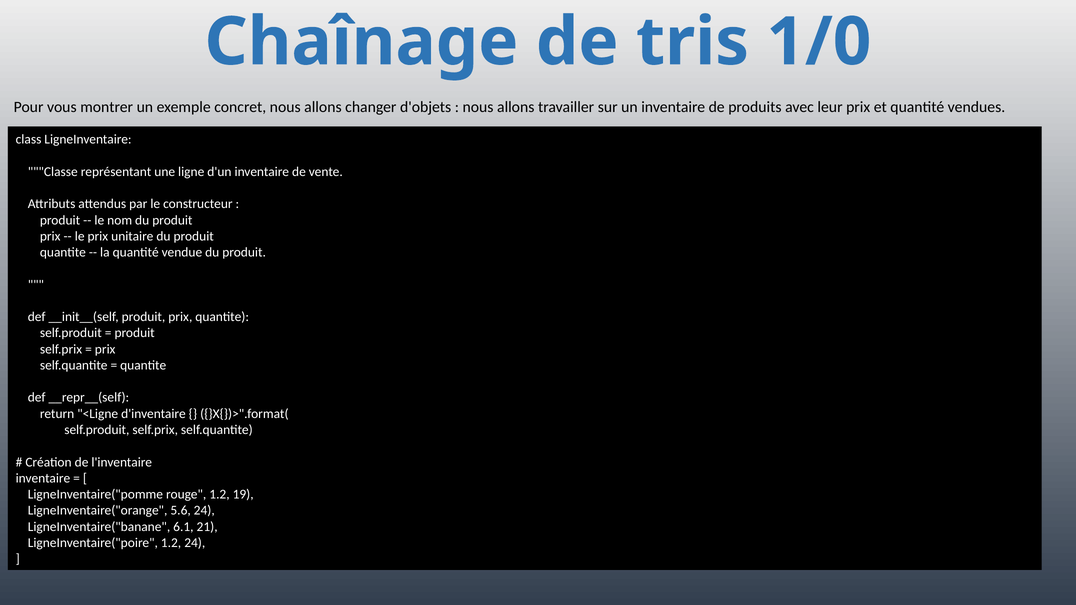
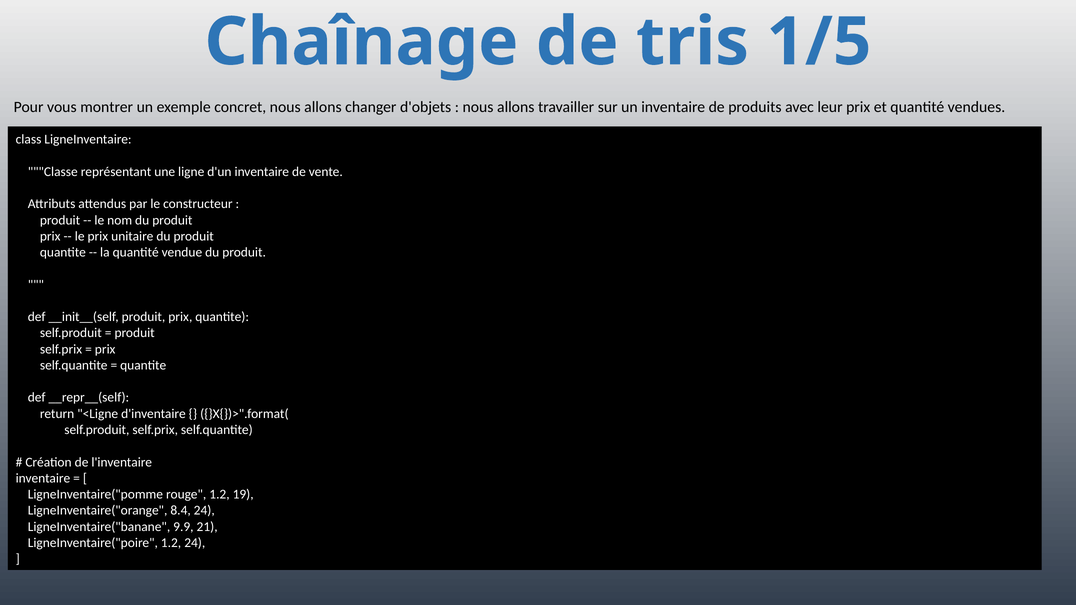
1/0: 1/0 -> 1/5
5.6: 5.6 -> 8.4
6.1: 6.1 -> 9.9
